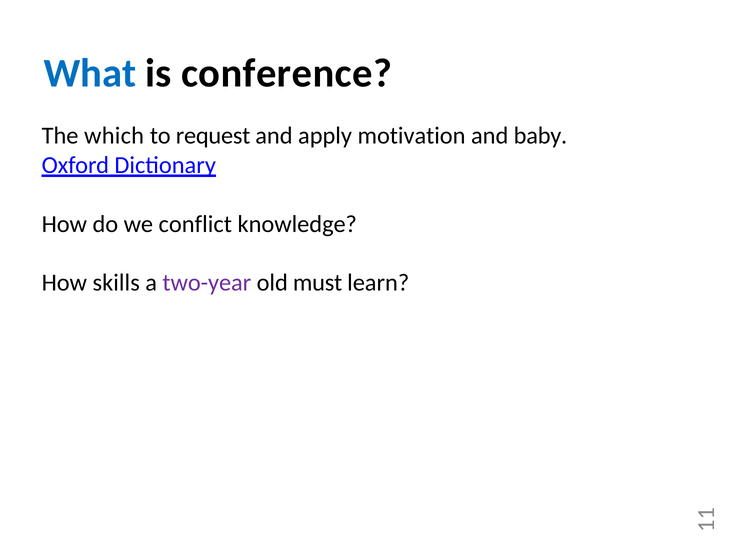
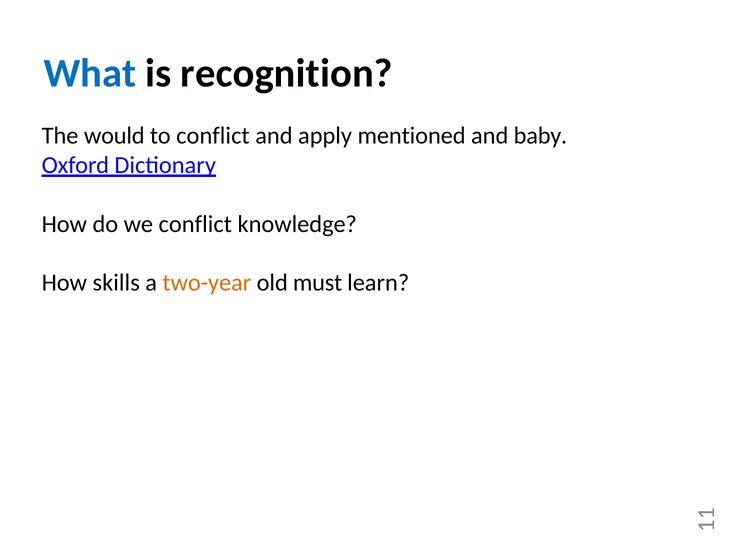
conference: conference -> recognition
which: which -> would
to request: request -> conflict
motivation: motivation -> mentioned
two-year colour: purple -> orange
